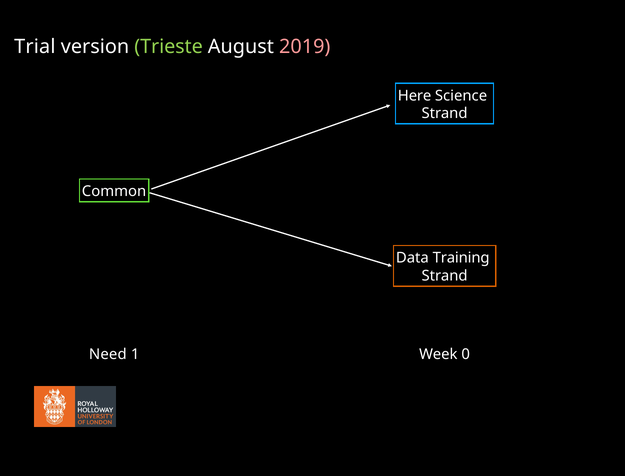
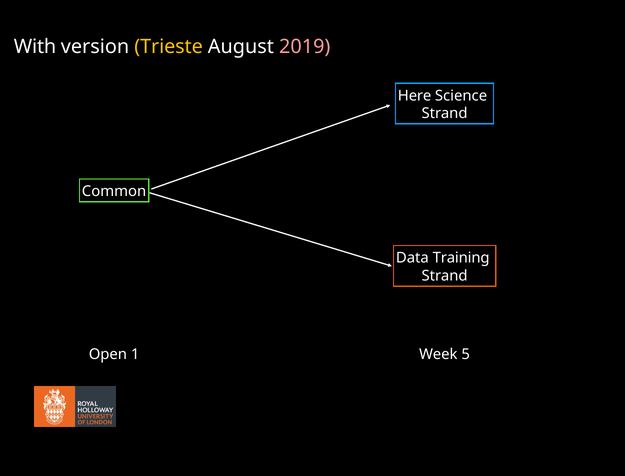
Trial: Trial -> With
Trieste colour: light green -> yellow
Need: Need -> Open
0: 0 -> 5
